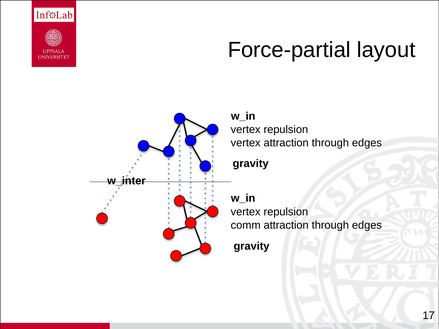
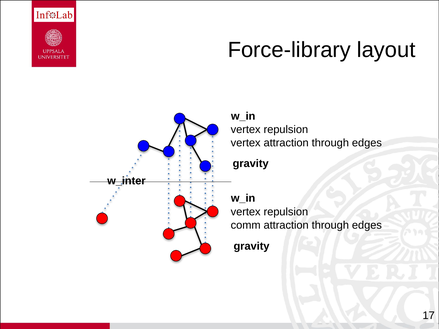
Force-partial: Force-partial -> Force-library
